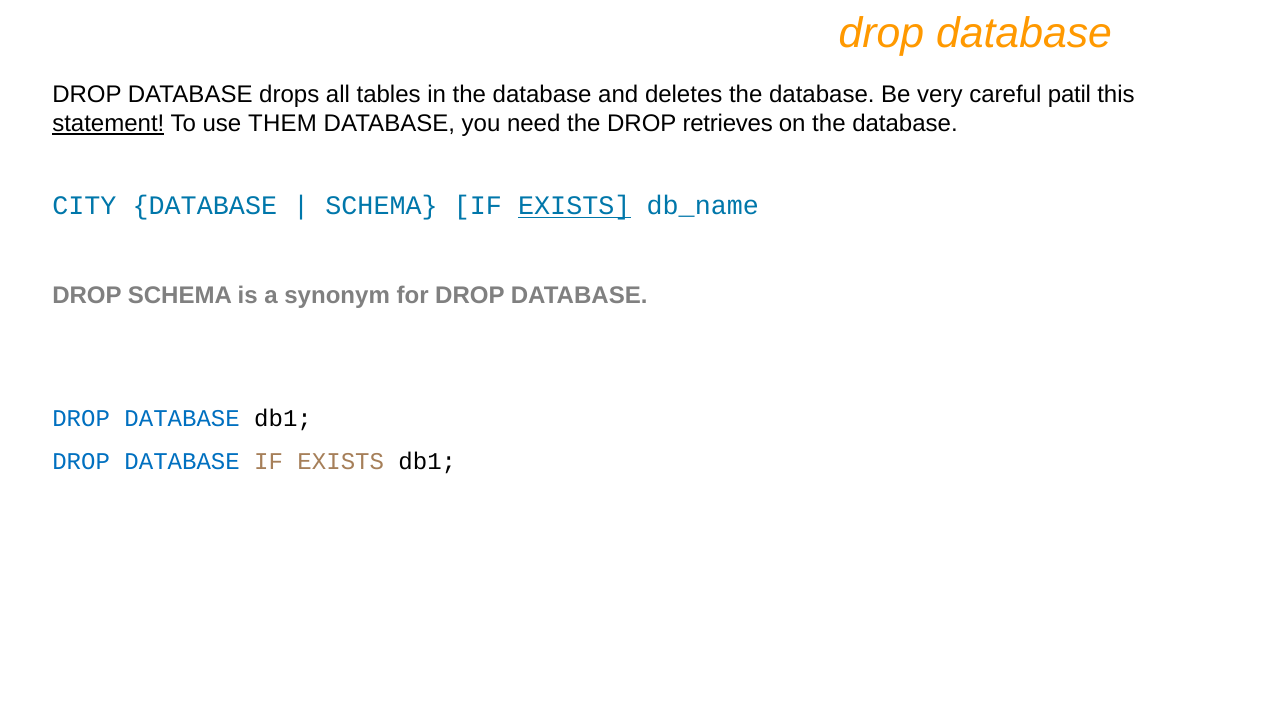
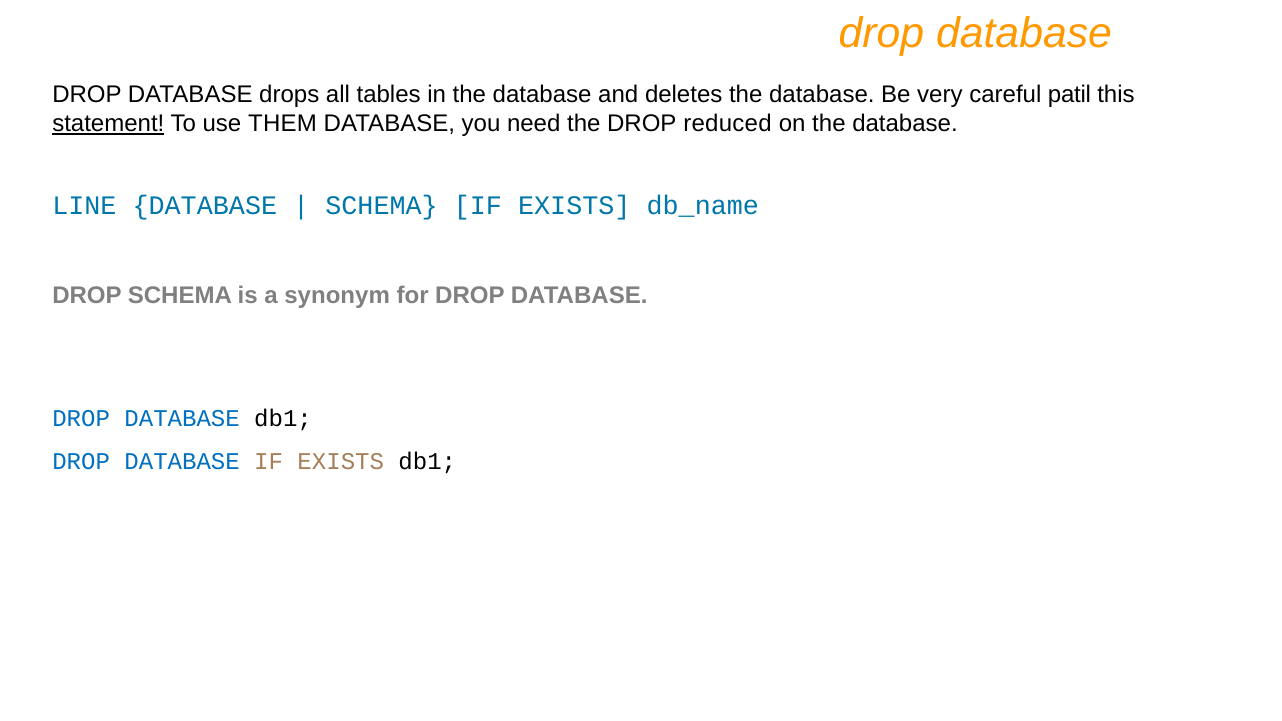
retrieves: retrieves -> reduced
CITY: CITY -> LINE
EXISTS at (574, 206) underline: present -> none
